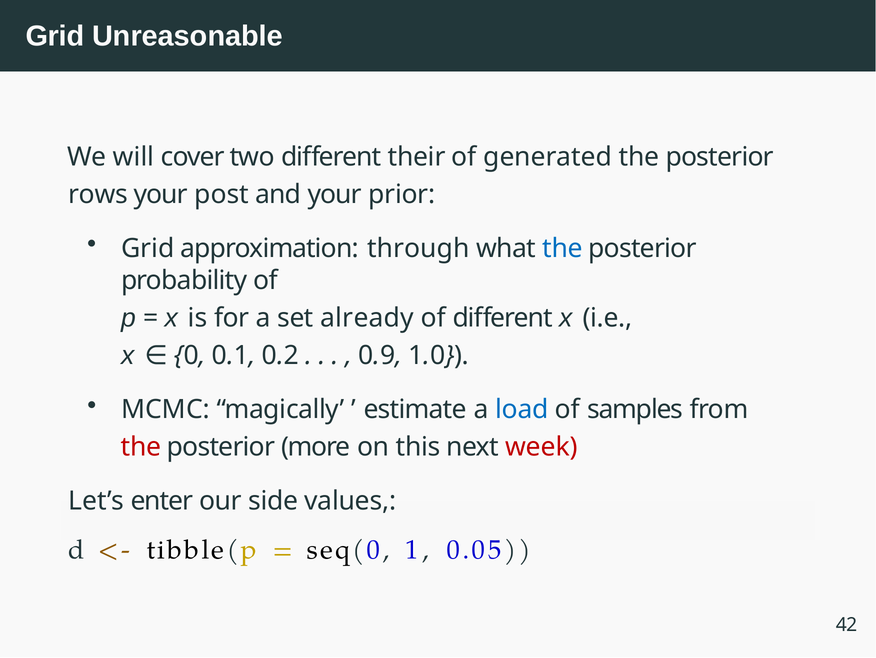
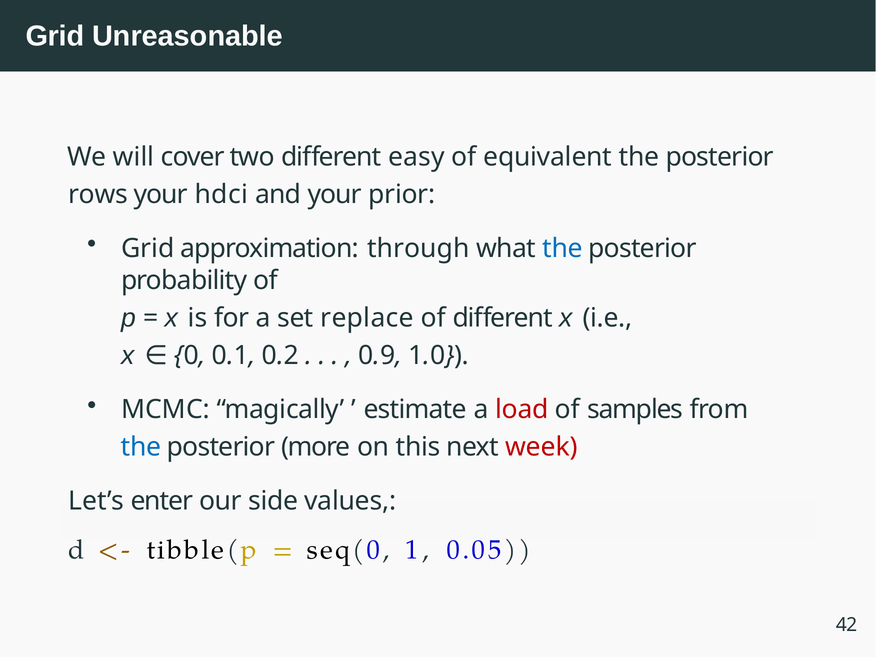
their: their -> easy
generated: generated -> equivalent
post: post -> hdci
already: already -> replace
load colour: blue -> red
the at (141, 447) colour: red -> blue
